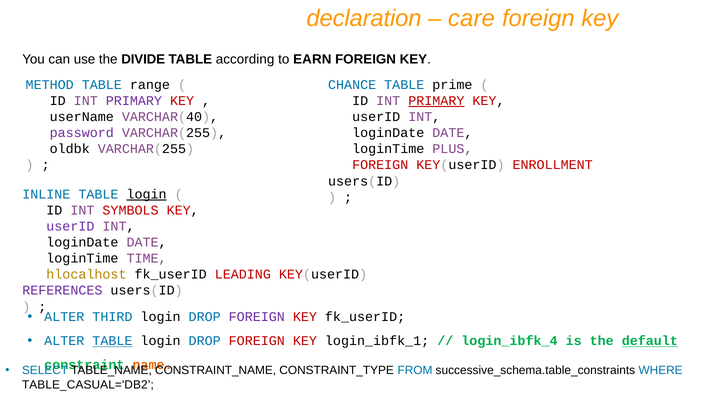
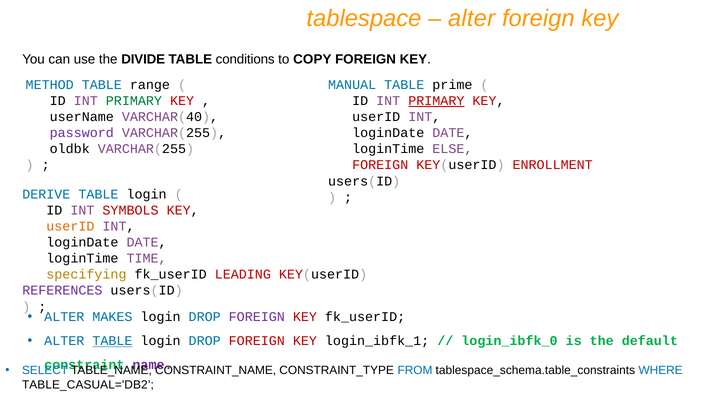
declaration: declaration -> tablespace
care at (471, 19): care -> alter
according: according -> conditions
EARN: EARN -> COPY
CHANCE: CHANCE -> MANUAL
PRIMARY at (134, 101) colour: purple -> green
PLUS: PLUS -> ELSE
INLINE: INLINE -> DERIVE
login at (147, 194) underline: present -> none
userID at (70, 226) colour: purple -> orange
hlocalhost: hlocalhost -> specifying
THIRD: THIRD -> MAKES
login_ibfk_4: login_ibfk_4 -> login_ibfk_0
default underline: present -> none
name colour: orange -> purple
successive_schema.table_constraints: successive_schema.table_constraints -> tablespace_schema.table_constraints
